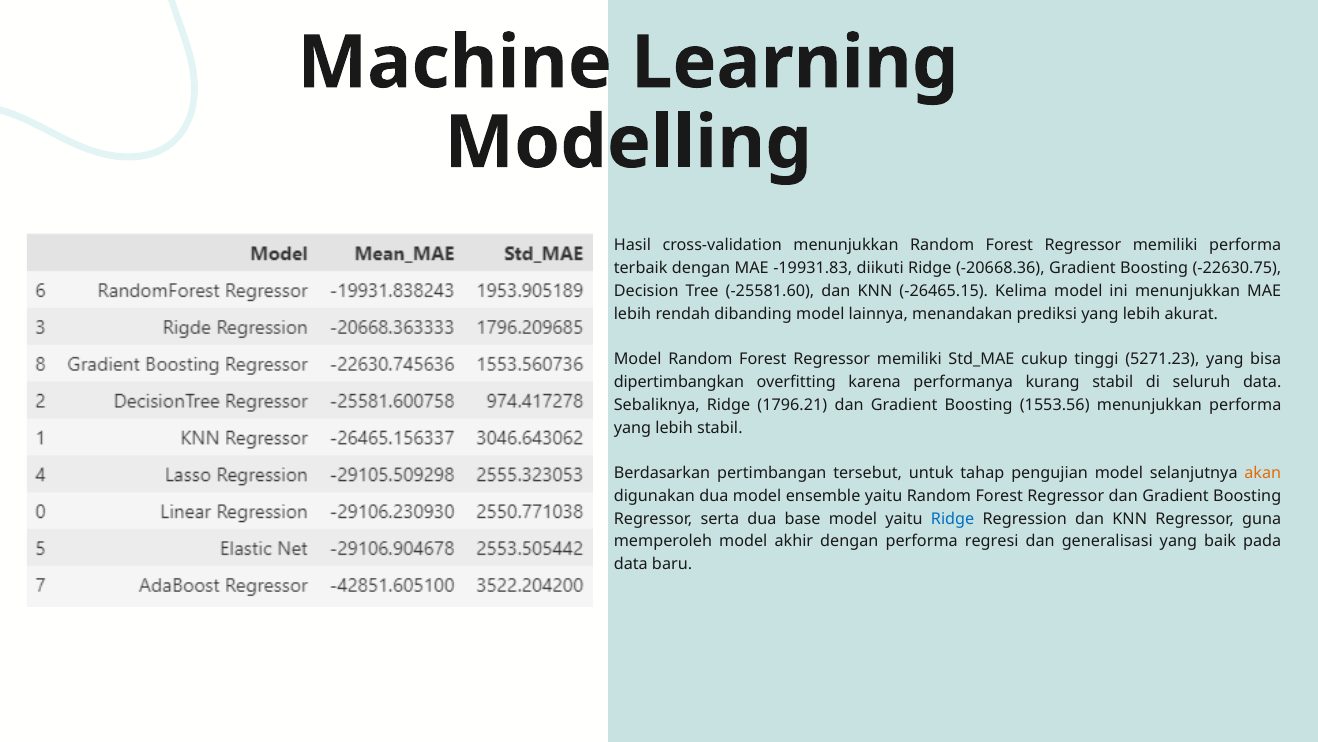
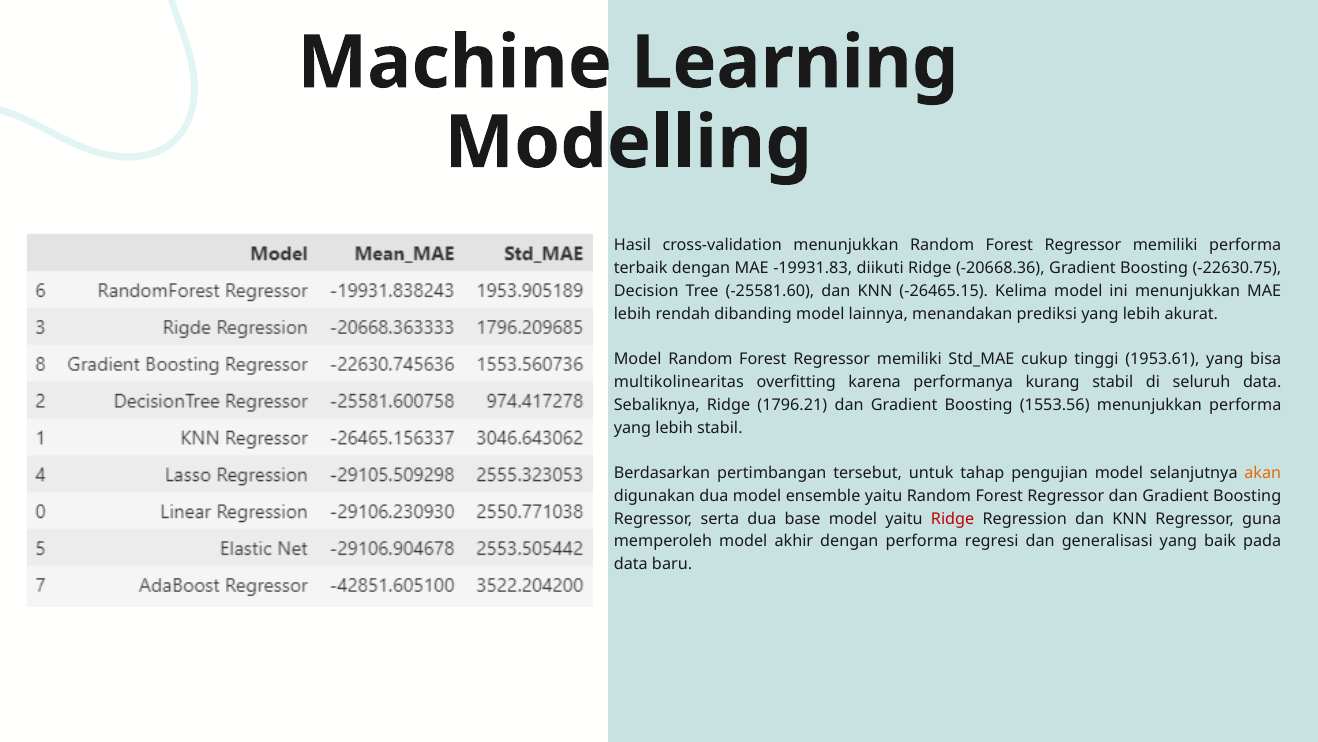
5271.23: 5271.23 -> 1953.61
dipertimbangkan: dipertimbangkan -> multikolinearitas
Ridge at (953, 518) colour: blue -> red
